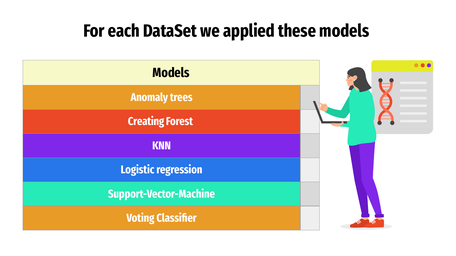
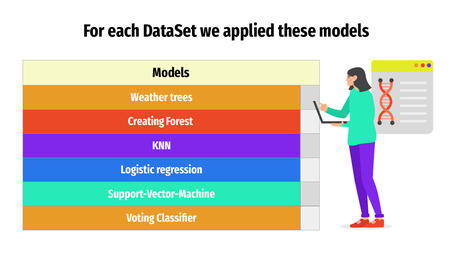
Anomaly: Anomaly -> Weather
